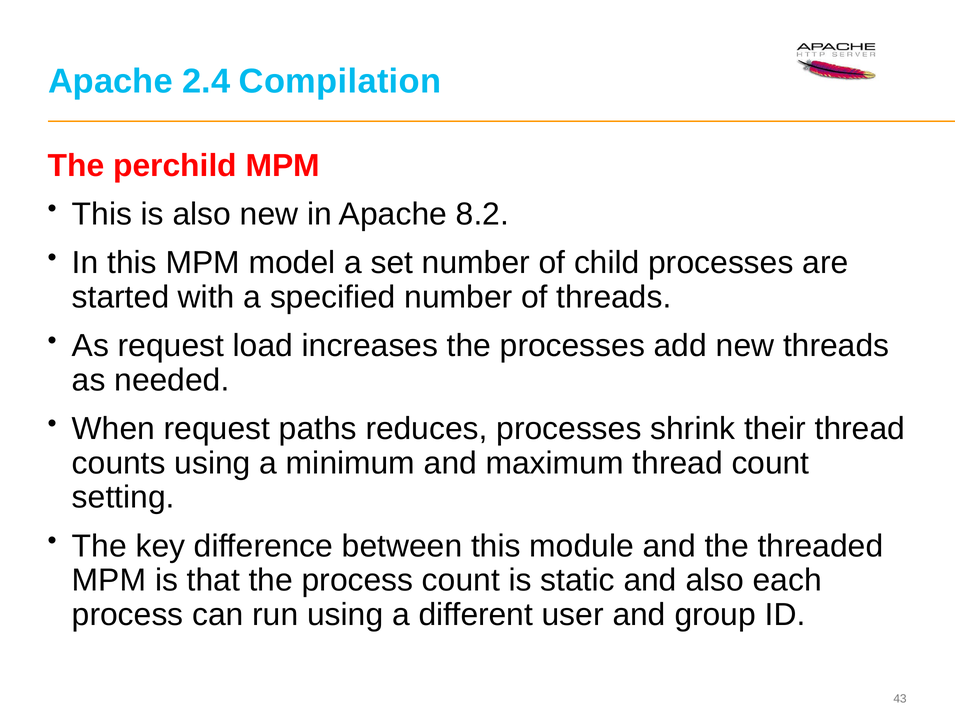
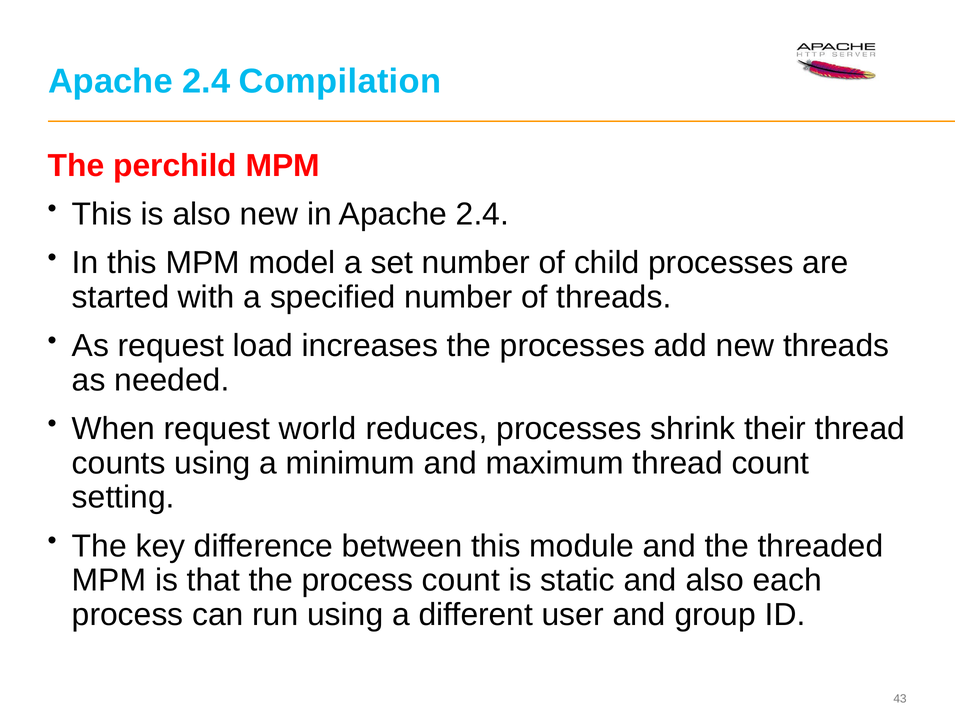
in Apache 8.2: 8.2 -> 2.4
paths: paths -> world
